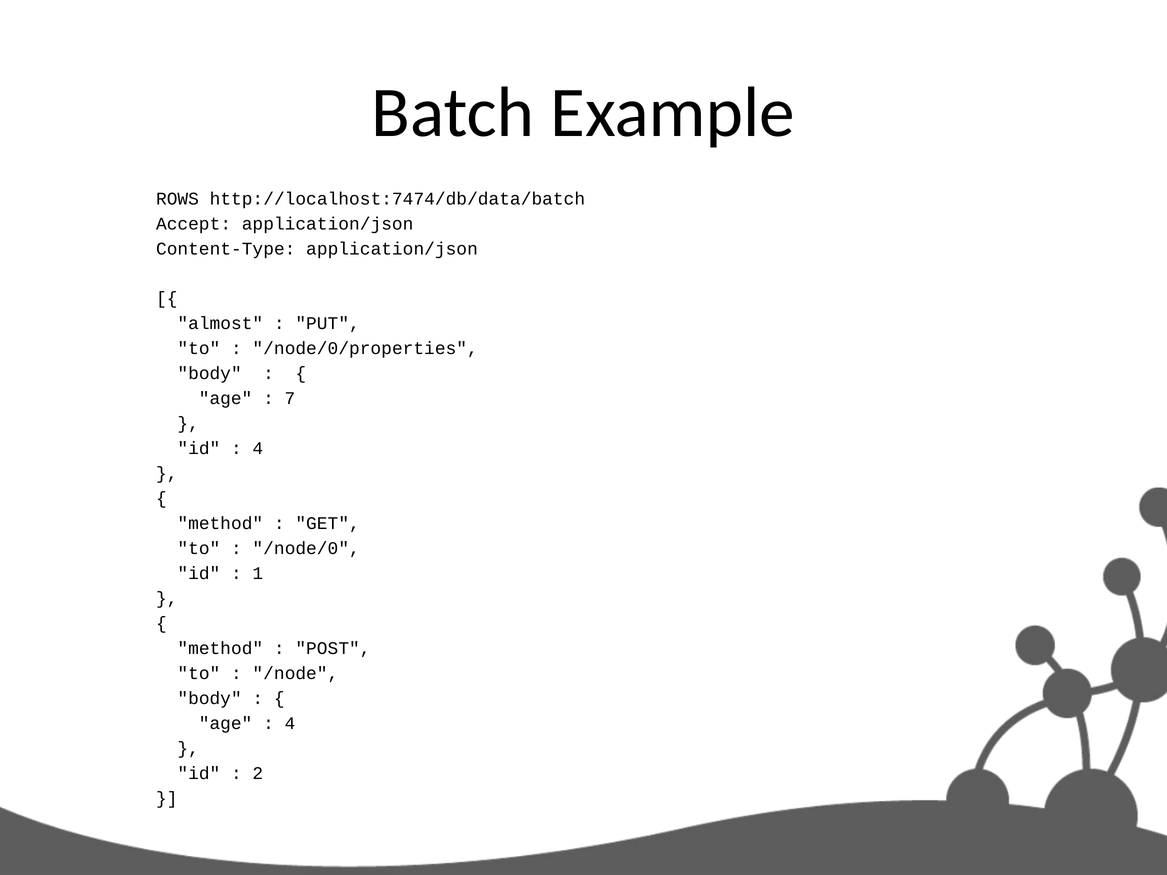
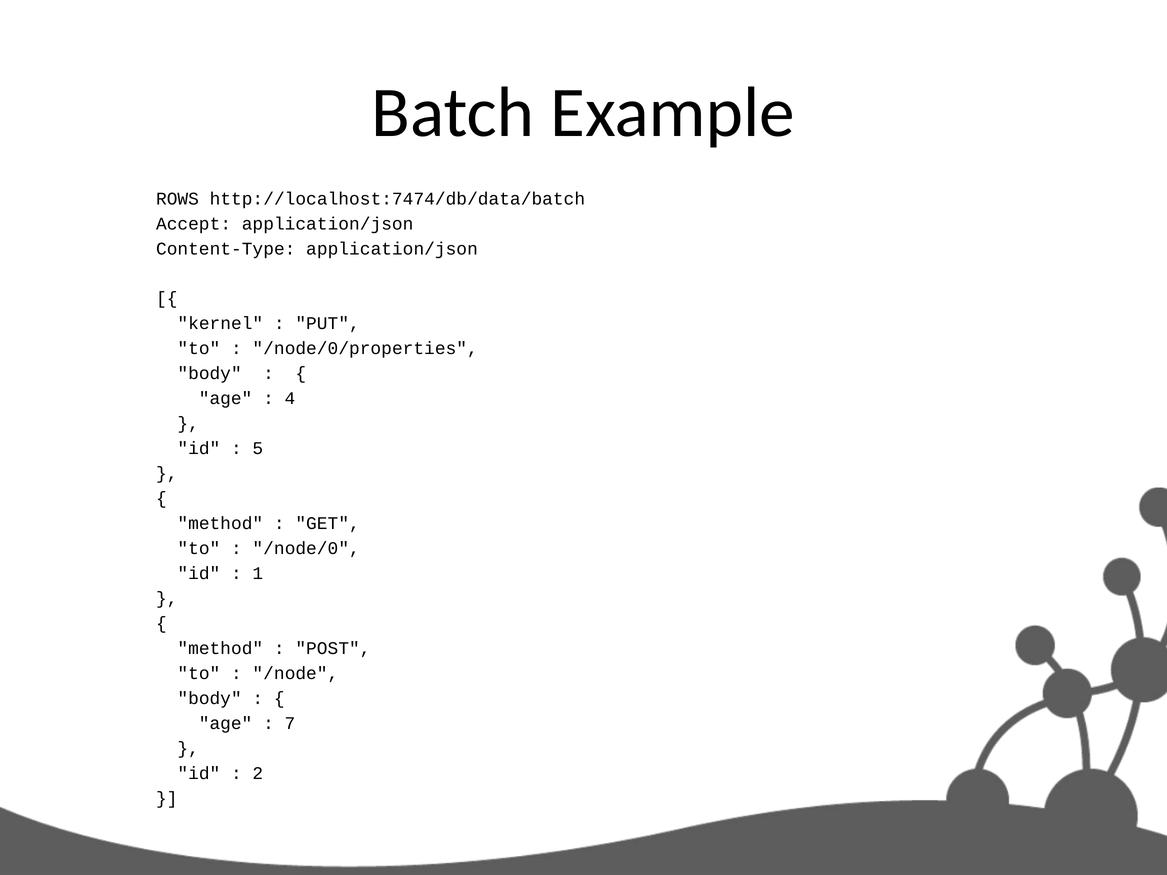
almost: almost -> kernel
7: 7 -> 4
4 at (258, 449): 4 -> 5
4 at (290, 724): 4 -> 7
